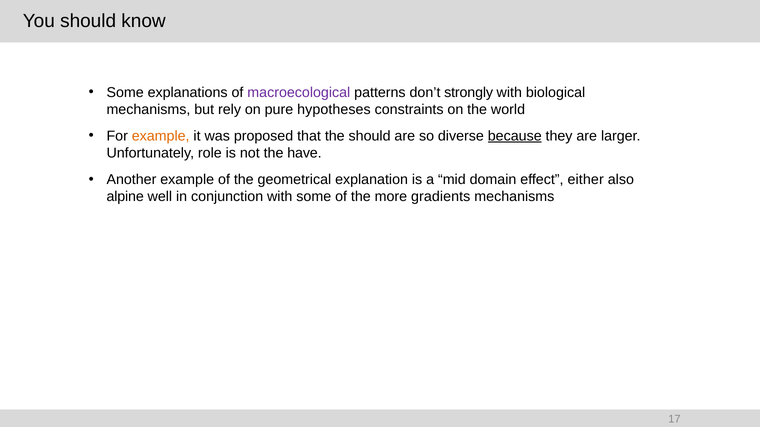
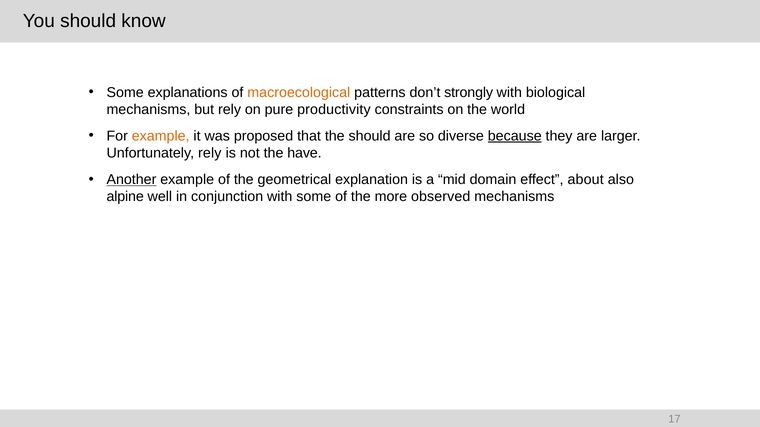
macroecological colour: purple -> orange
hypotheses: hypotheses -> productivity
Unfortunately role: role -> rely
Another underline: none -> present
either: either -> about
gradients: gradients -> observed
